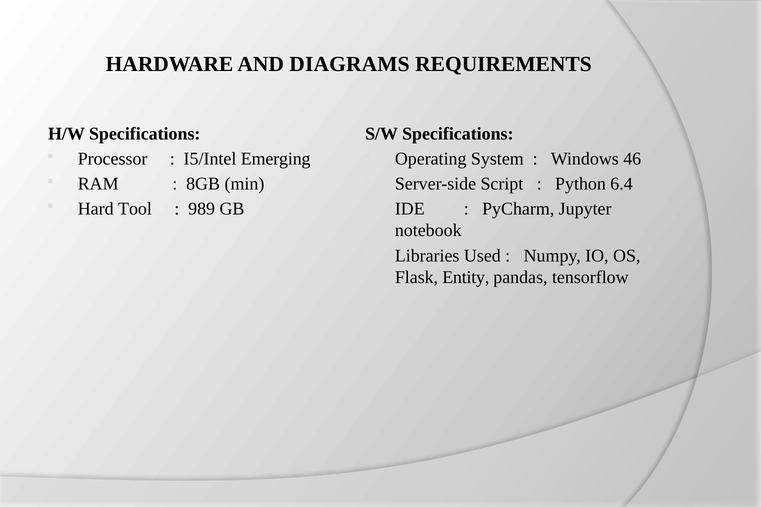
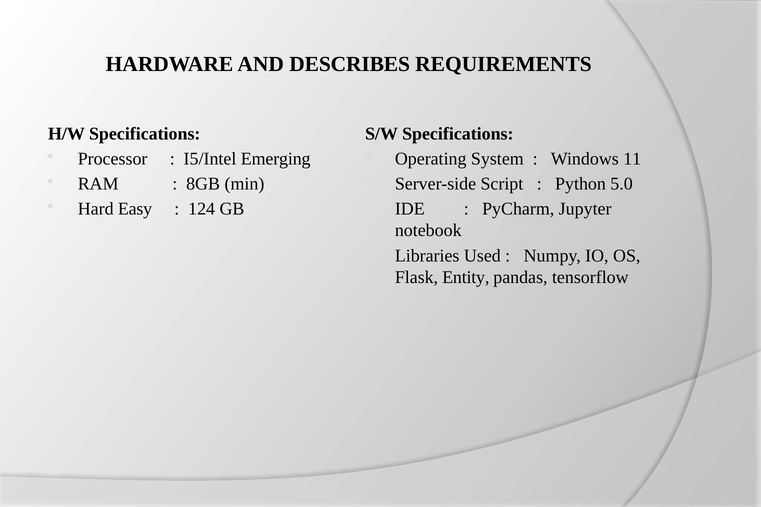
DIAGRAMS: DIAGRAMS -> DESCRIBES
46: 46 -> 11
6.4: 6.4 -> 5.0
Tool: Tool -> Easy
989: 989 -> 124
